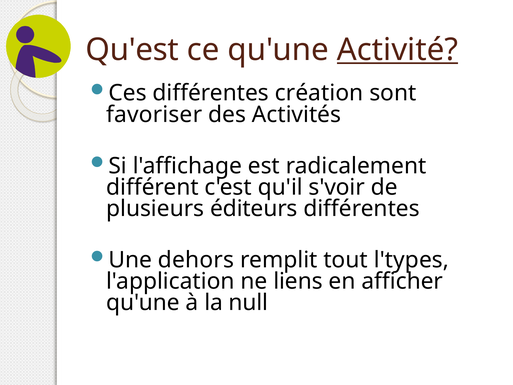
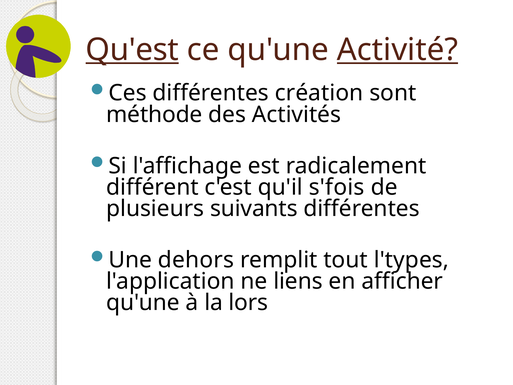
Qu'est underline: none -> present
favoriser: favoriser -> méthode
s'voir: s'voir -> s'fois
éditeurs: éditeurs -> suivants
null: null -> lors
